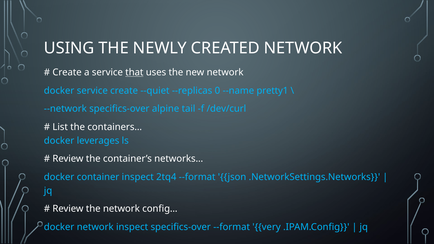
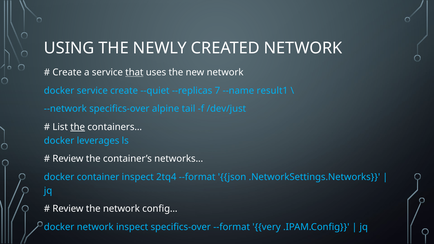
0: 0 -> 7
pretty1: pretty1 -> result1
/dev/curl: /dev/curl -> /dev/just
the at (78, 127) underline: none -> present
